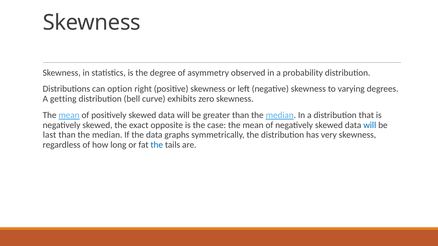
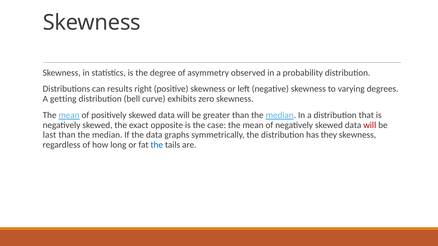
option: option -> results
will at (370, 125) colour: blue -> red
very: very -> they
